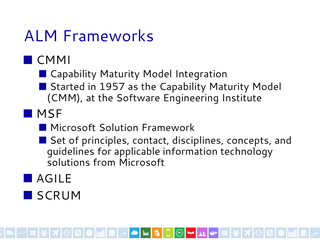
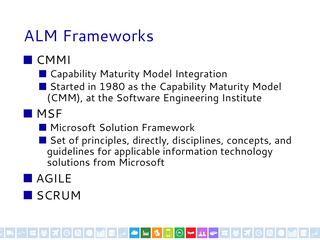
1957: 1957 -> 1980
contact: contact -> directly
